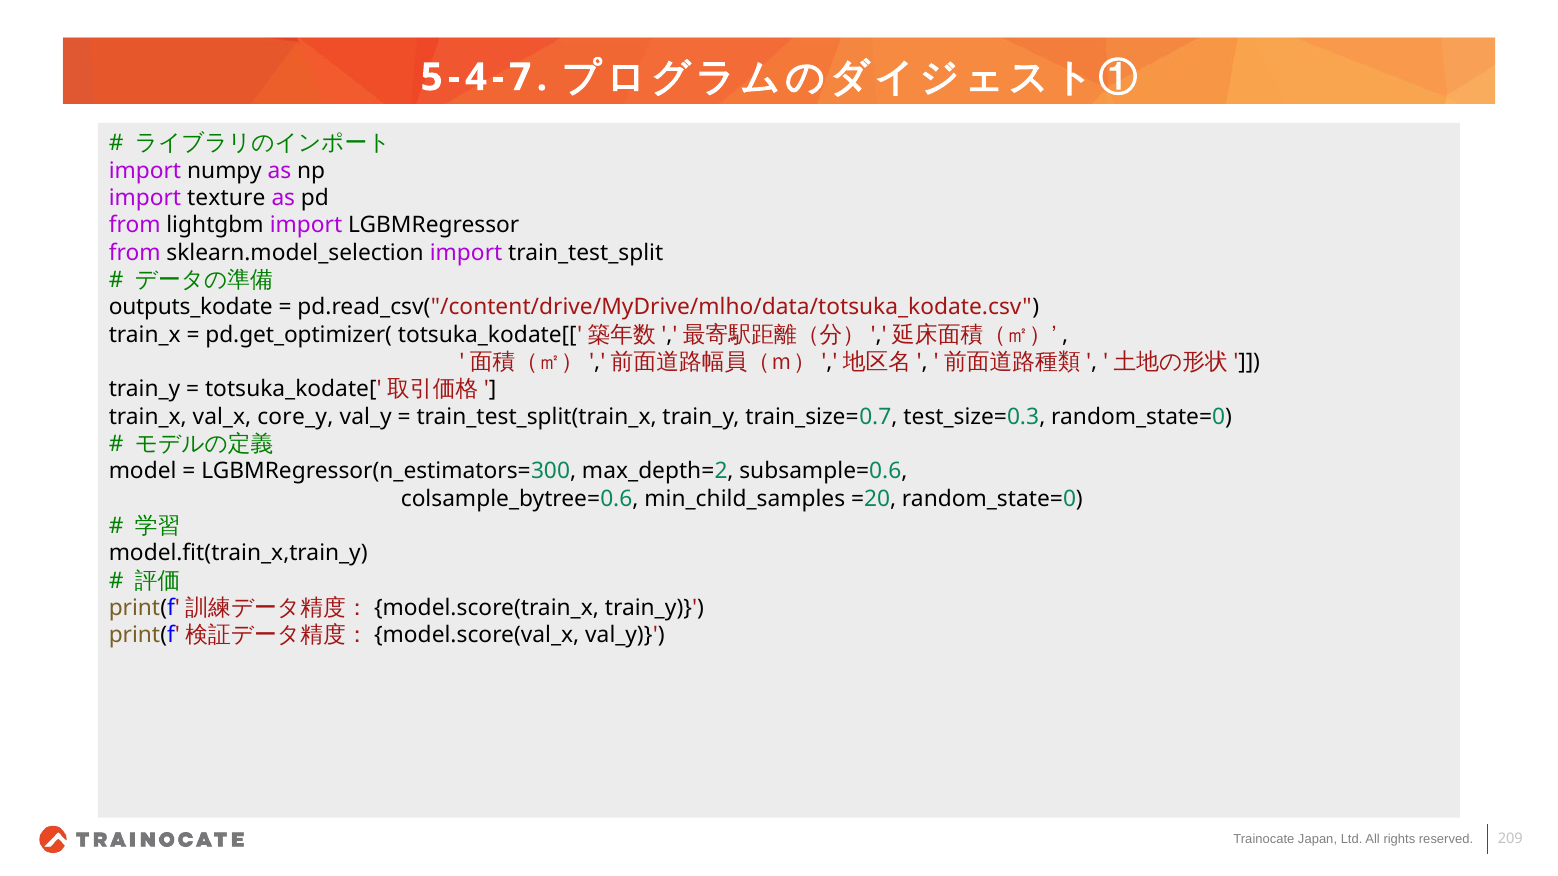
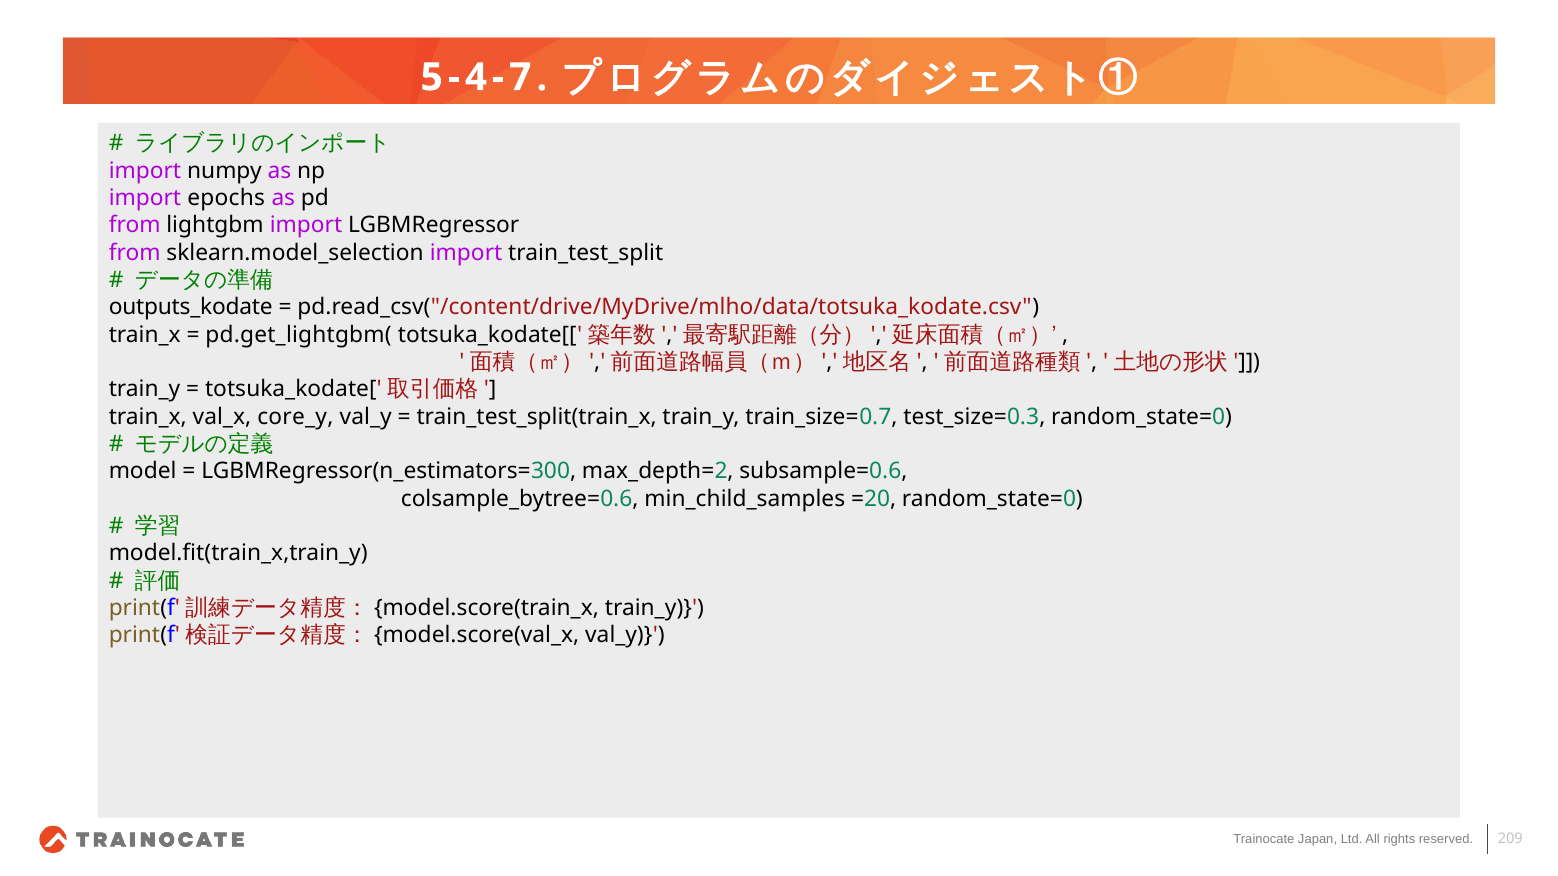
texture: texture -> epochs
pd.get_optimizer(: pd.get_optimizer( -> pd.get_lightgbm(
